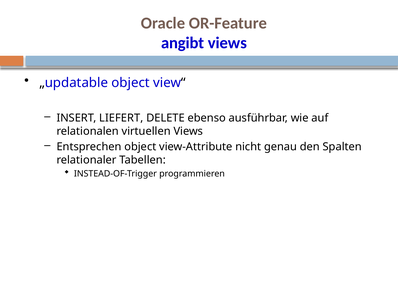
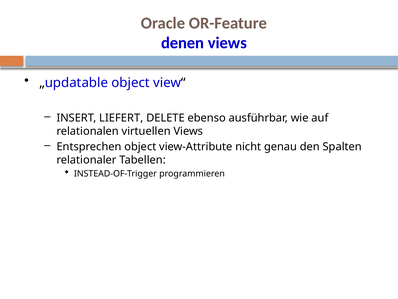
angibt: angibt -> denen
